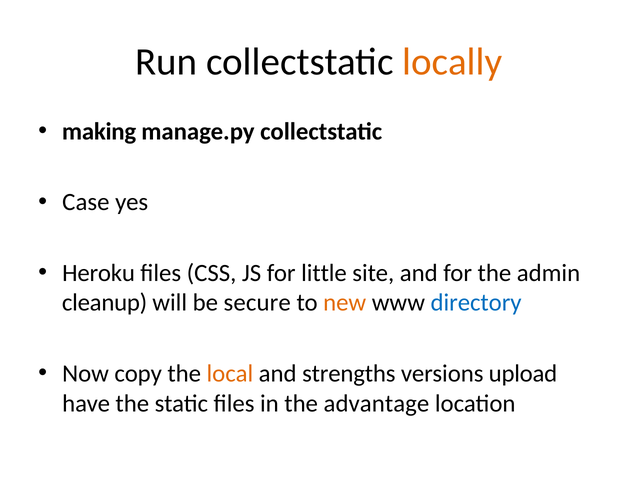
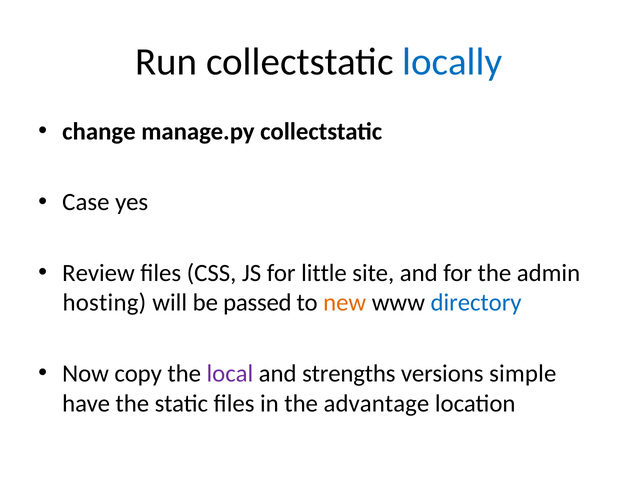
locally colour: orange -> blue
making: making -> change
Heroku: Heroku -> Review
cleanup: cleanup -> hosting
secure: secure -> passed
local colour: orange -> purple
upload: upload -> simple
